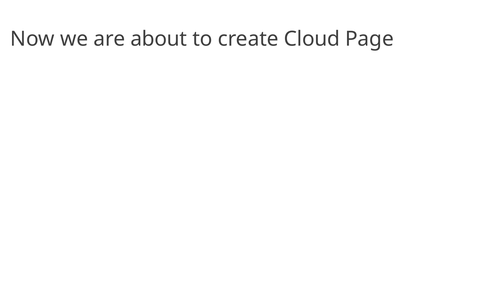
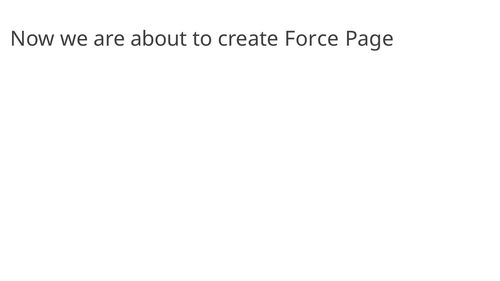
Cloud: Cloud -> Force
